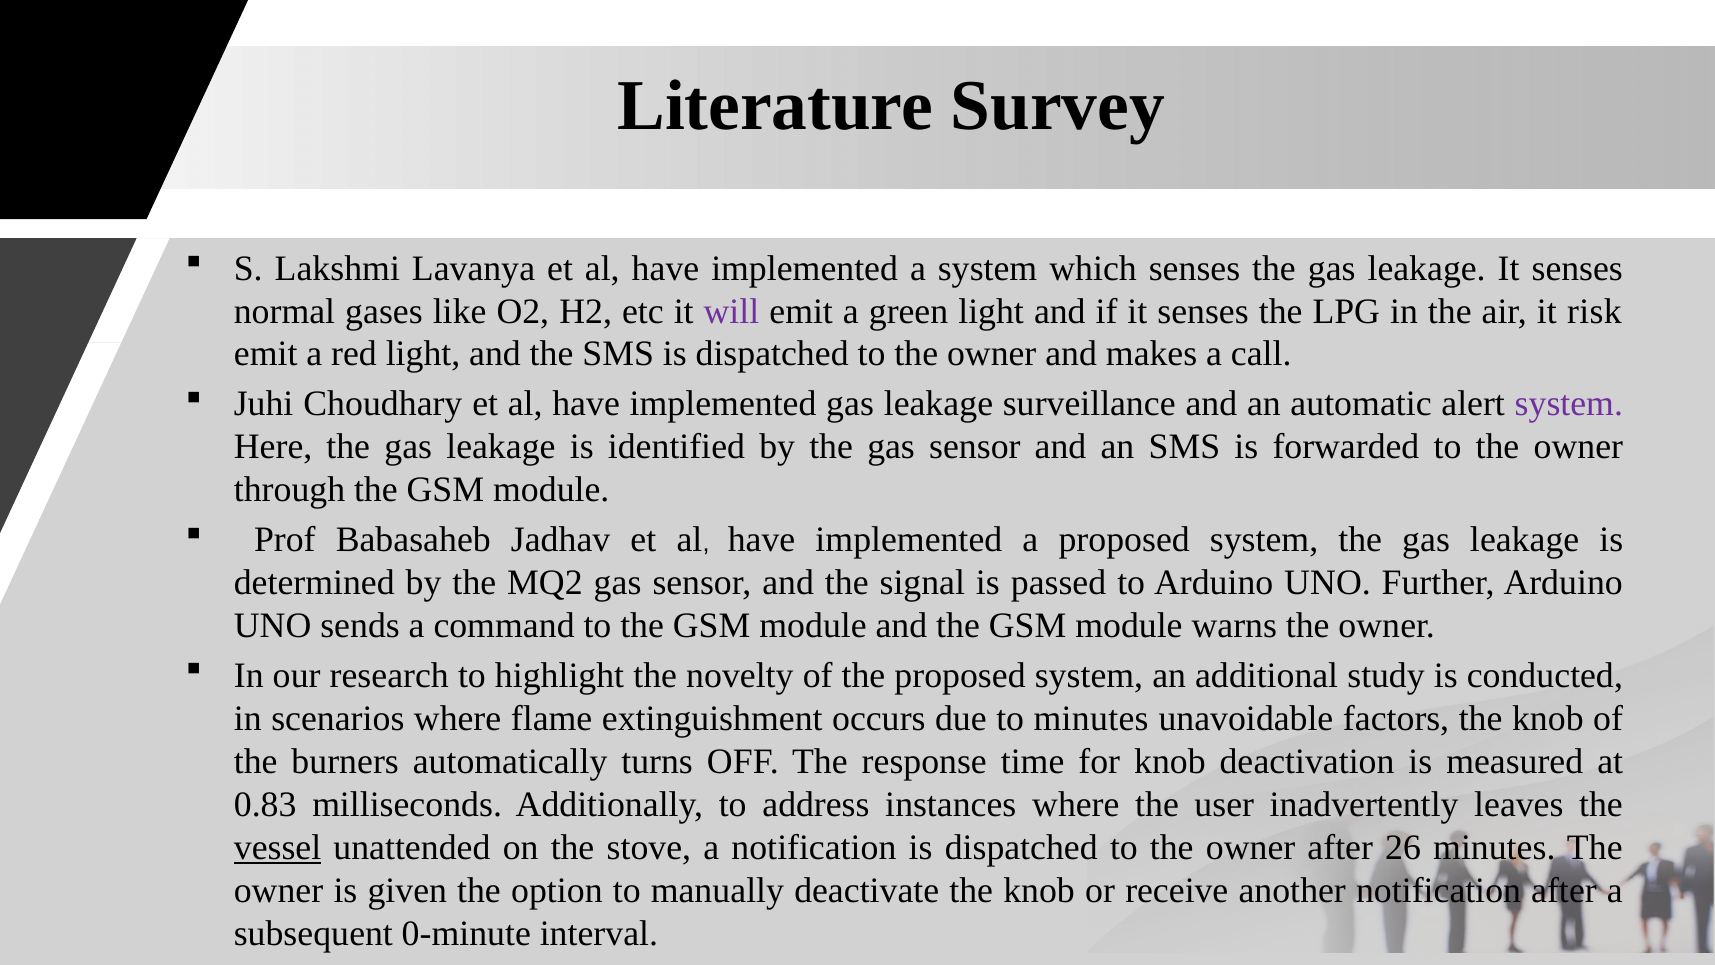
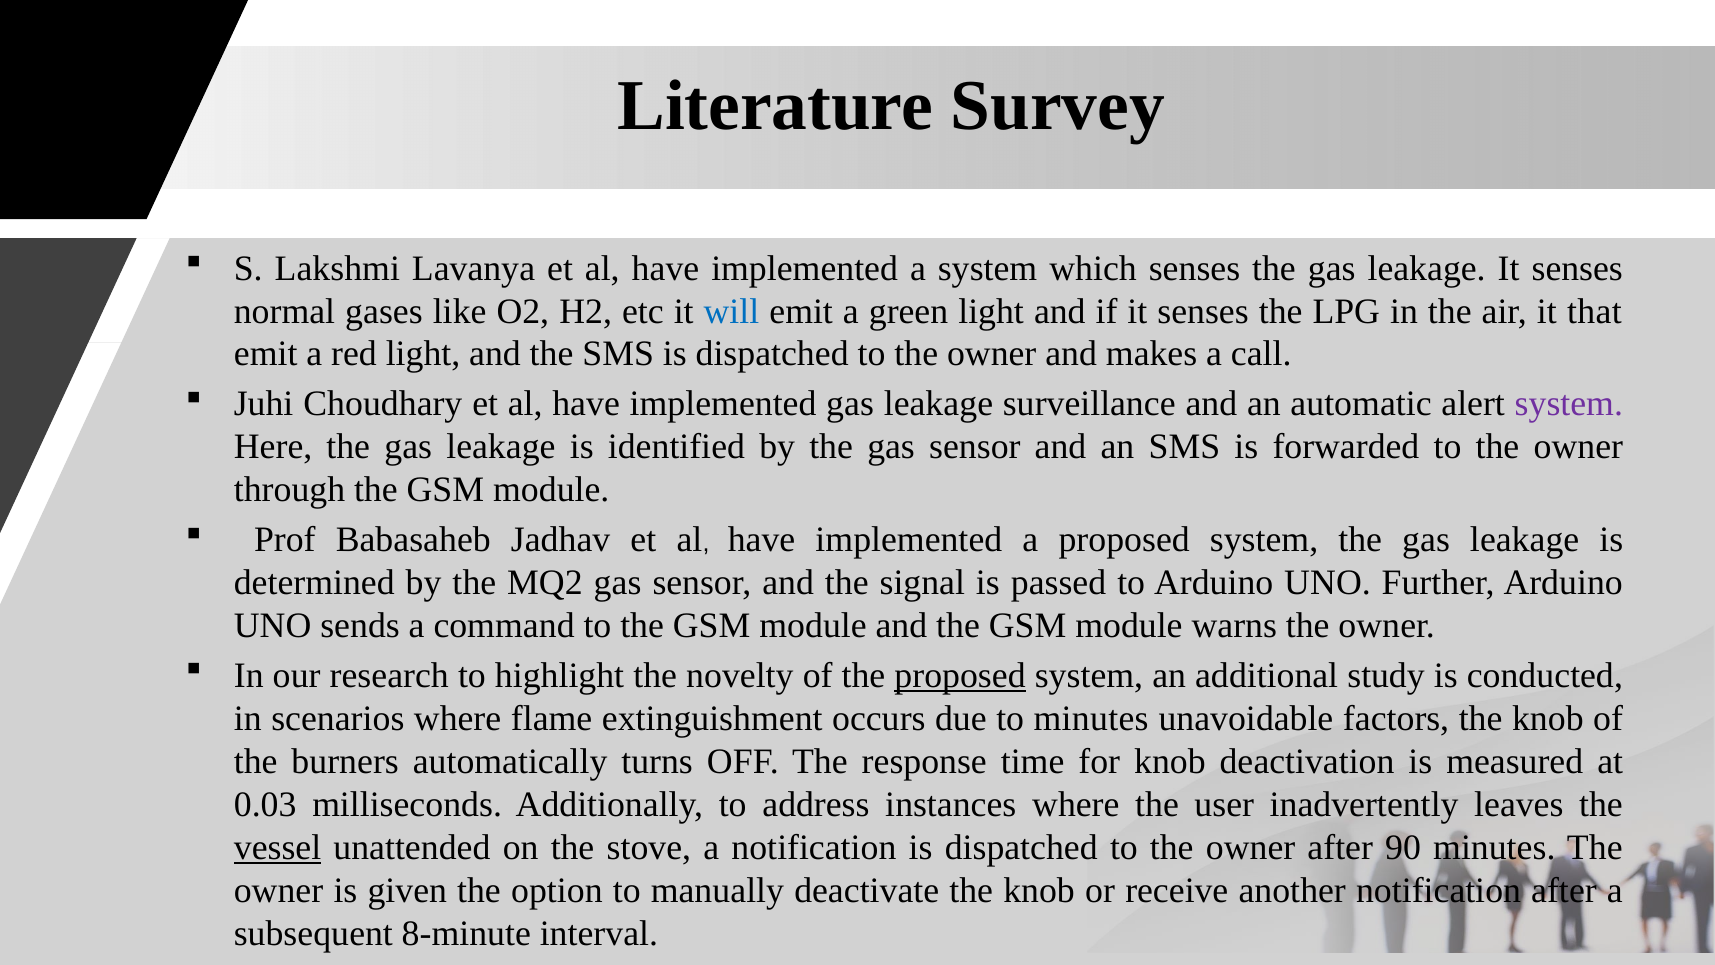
will colour: purple -> blue
risk: risk -> that
proposed at (960, 676) underline: none -> present
0.83: 0.83 -> 0.03
26: 26 -> 90
0-minute: 0-minute -> 8-minute
